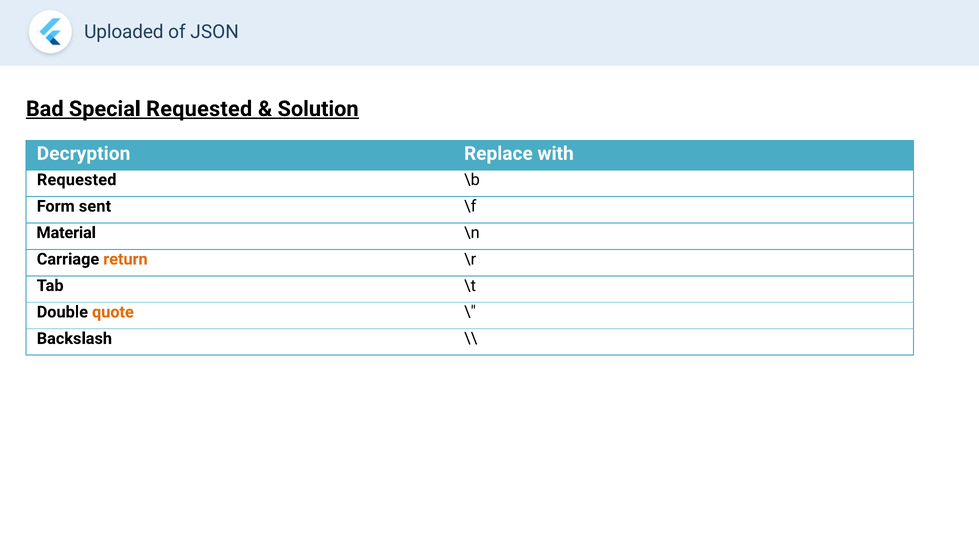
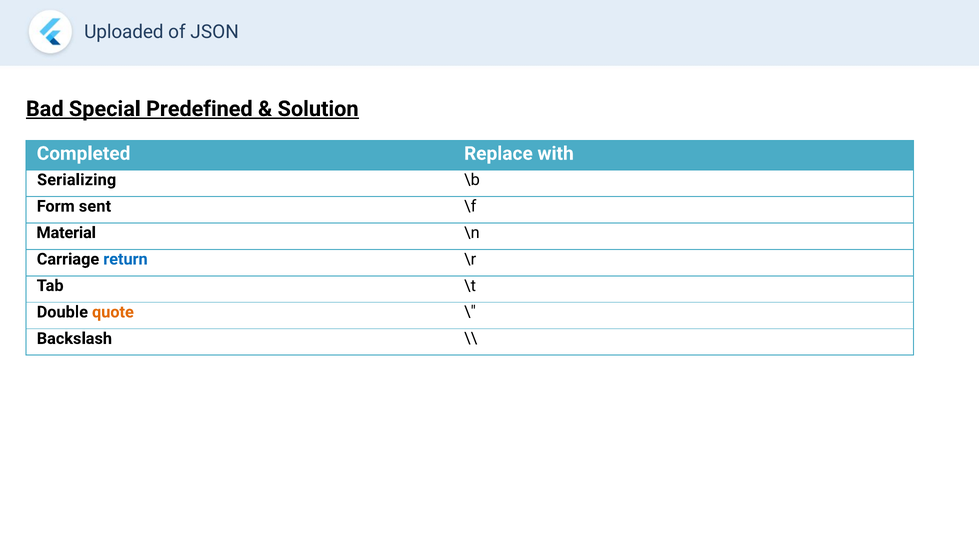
Special Requested: Requested -> Predefined
Decryption: Decryption -> Completed
Requested at (77, 180): Requested -> Serializing
return colour: orange -> blue
